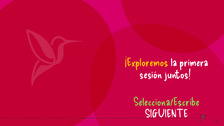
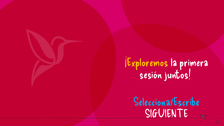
Selecciona/Escribe colour: light green -> light blue
